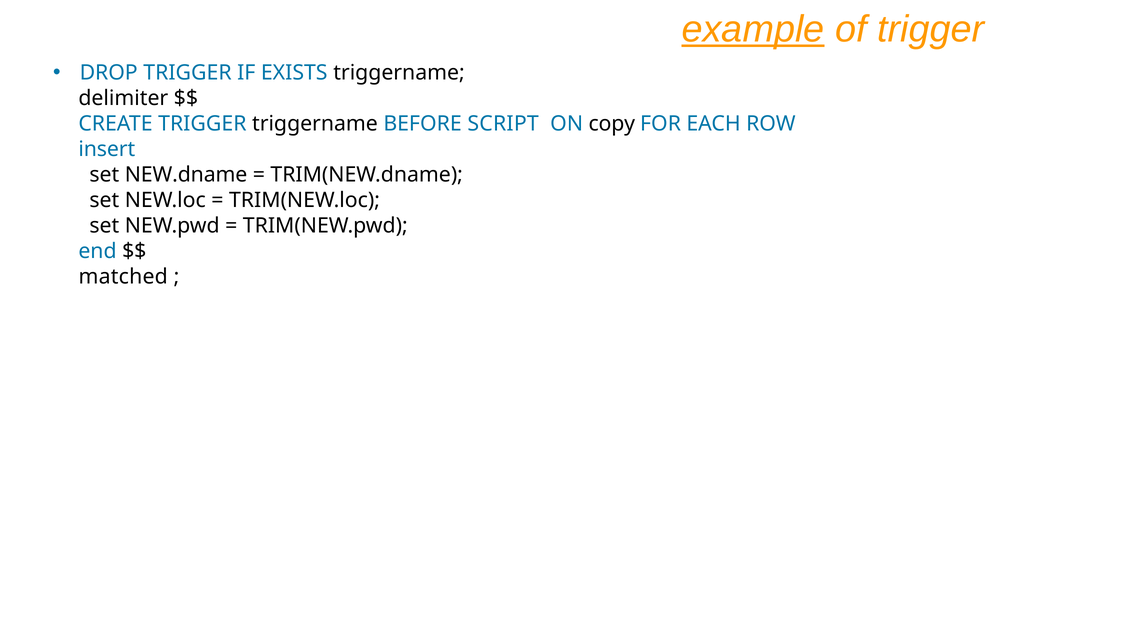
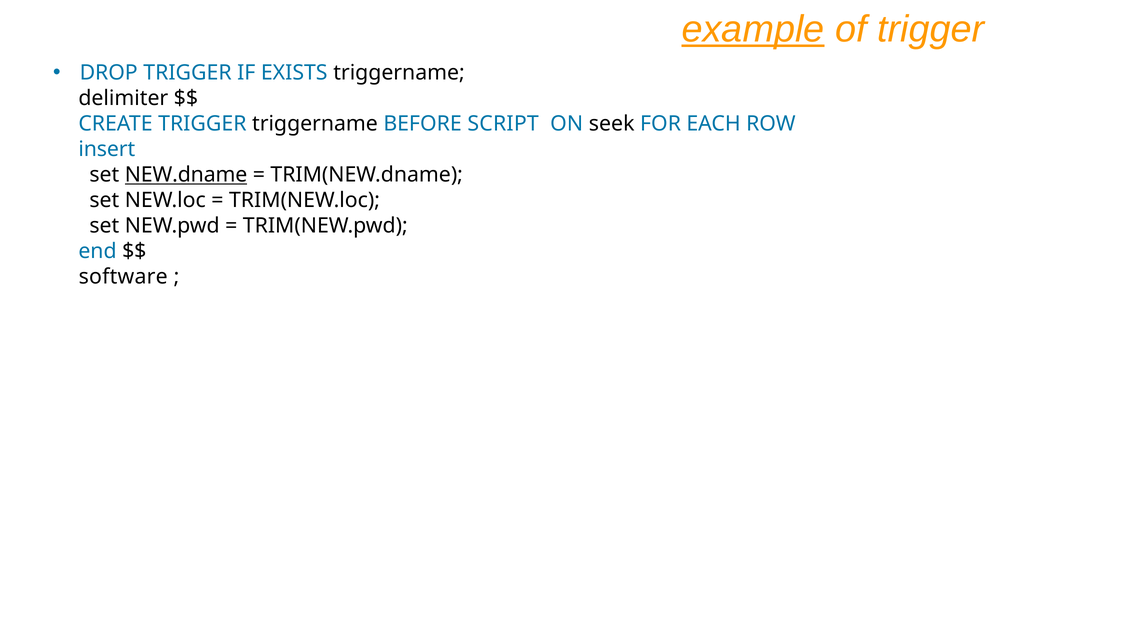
copy: copy -> seek
NEW.dname underline: none -> present
matched: matched -> software
